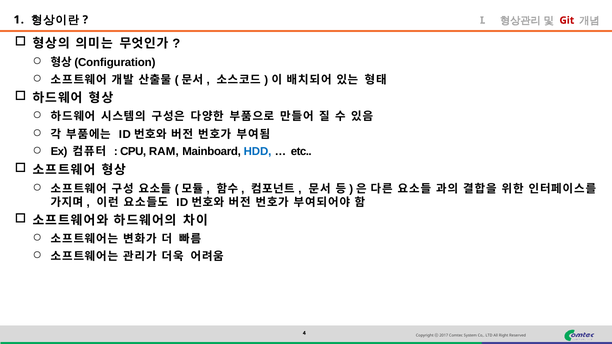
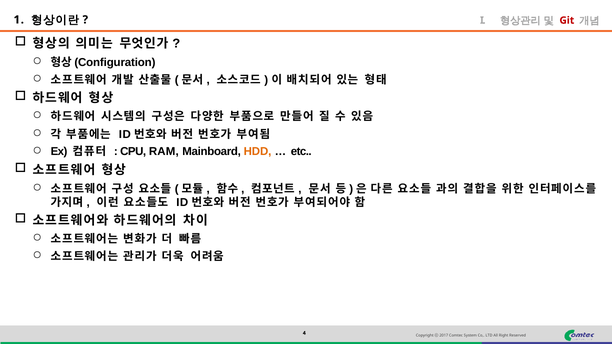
HDD colour: blue -> orange
